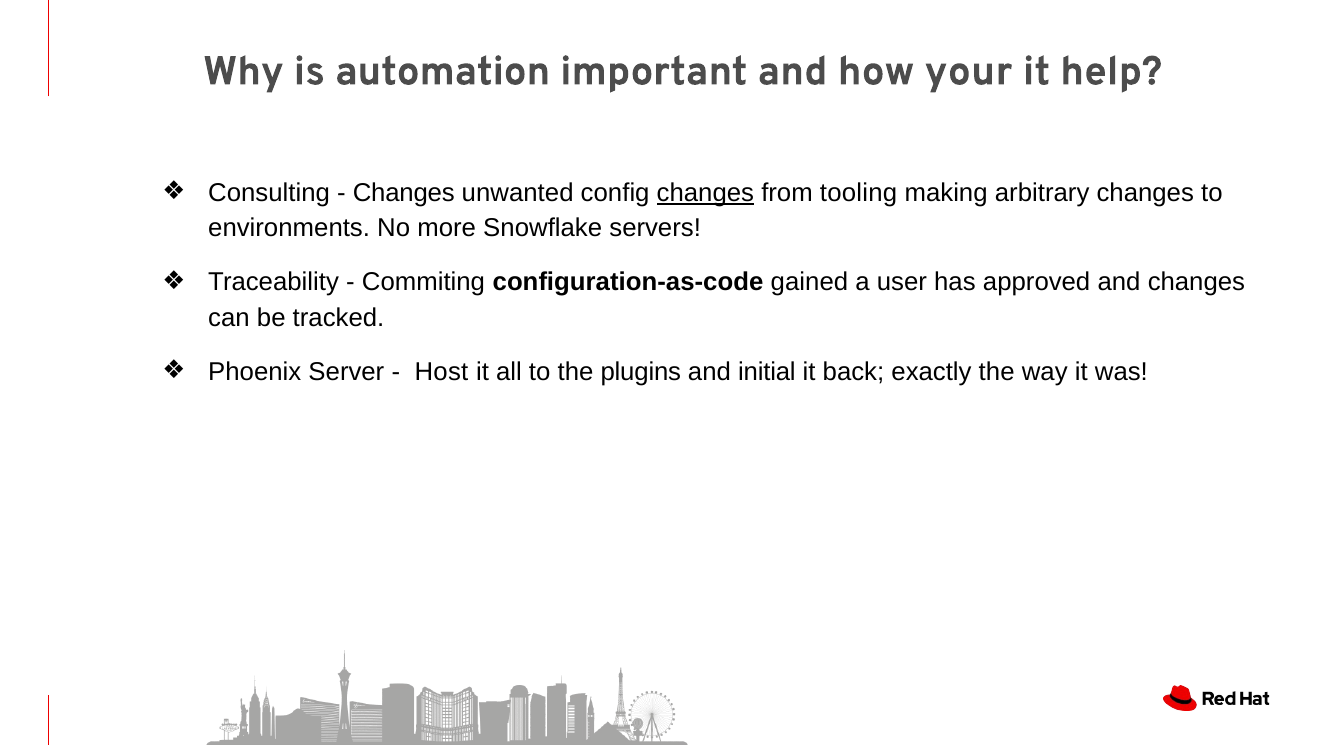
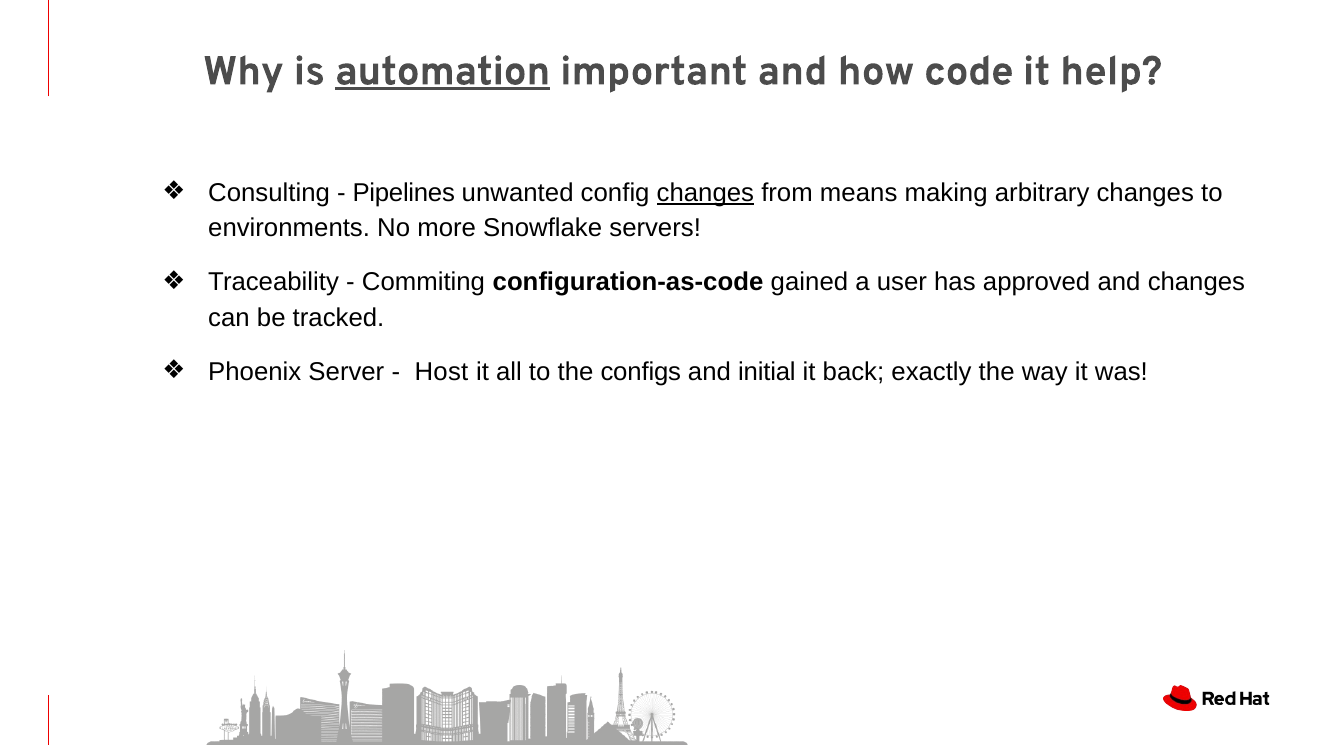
automation underline: none -> present
your: your -> code
Changes at (404, 193): Changes -> Pipelines
tooling: tooling -> means
plugins: plugins -> configs
